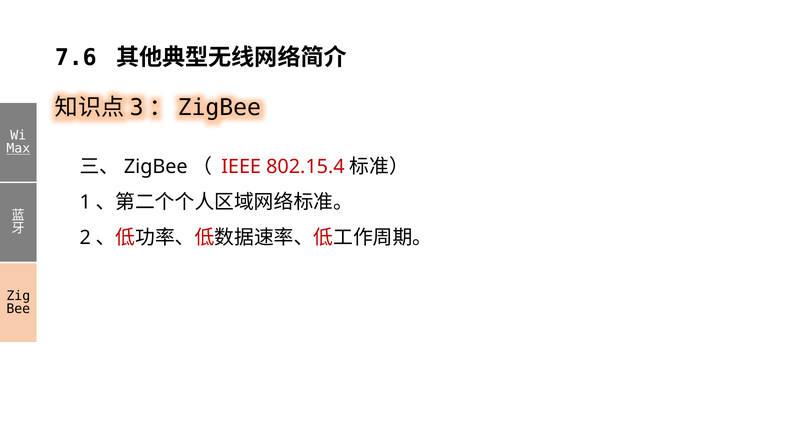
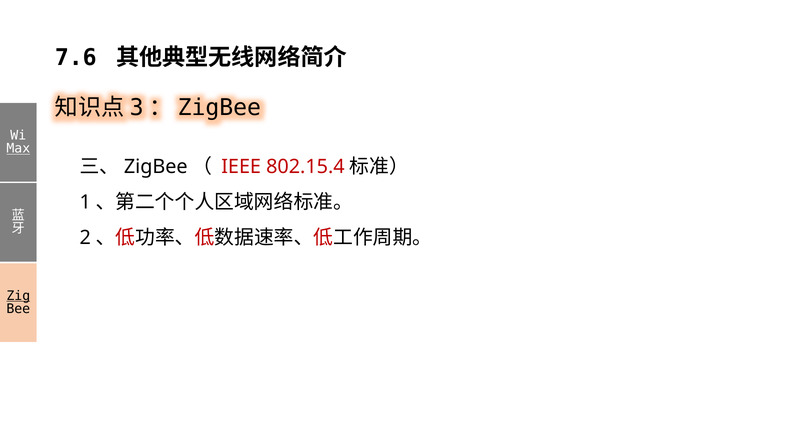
Zig underline: none -> present
